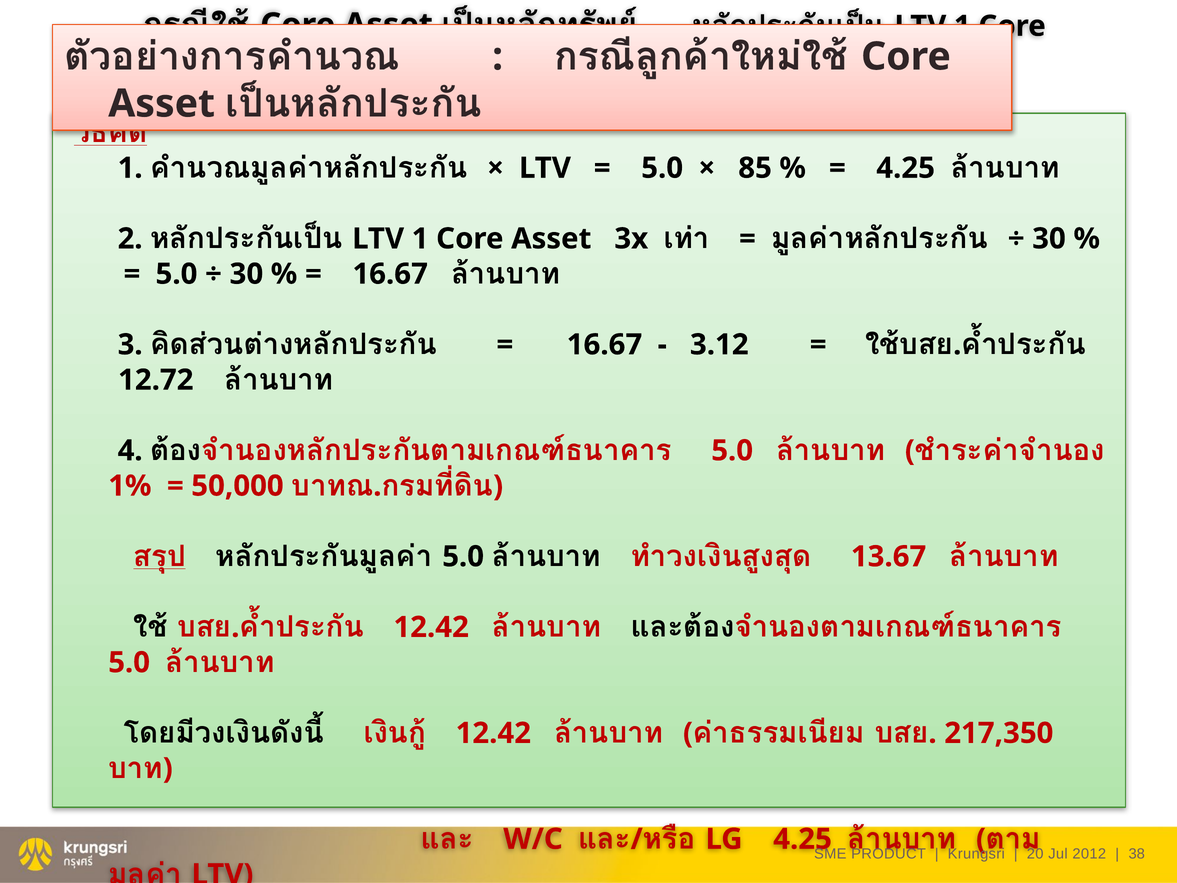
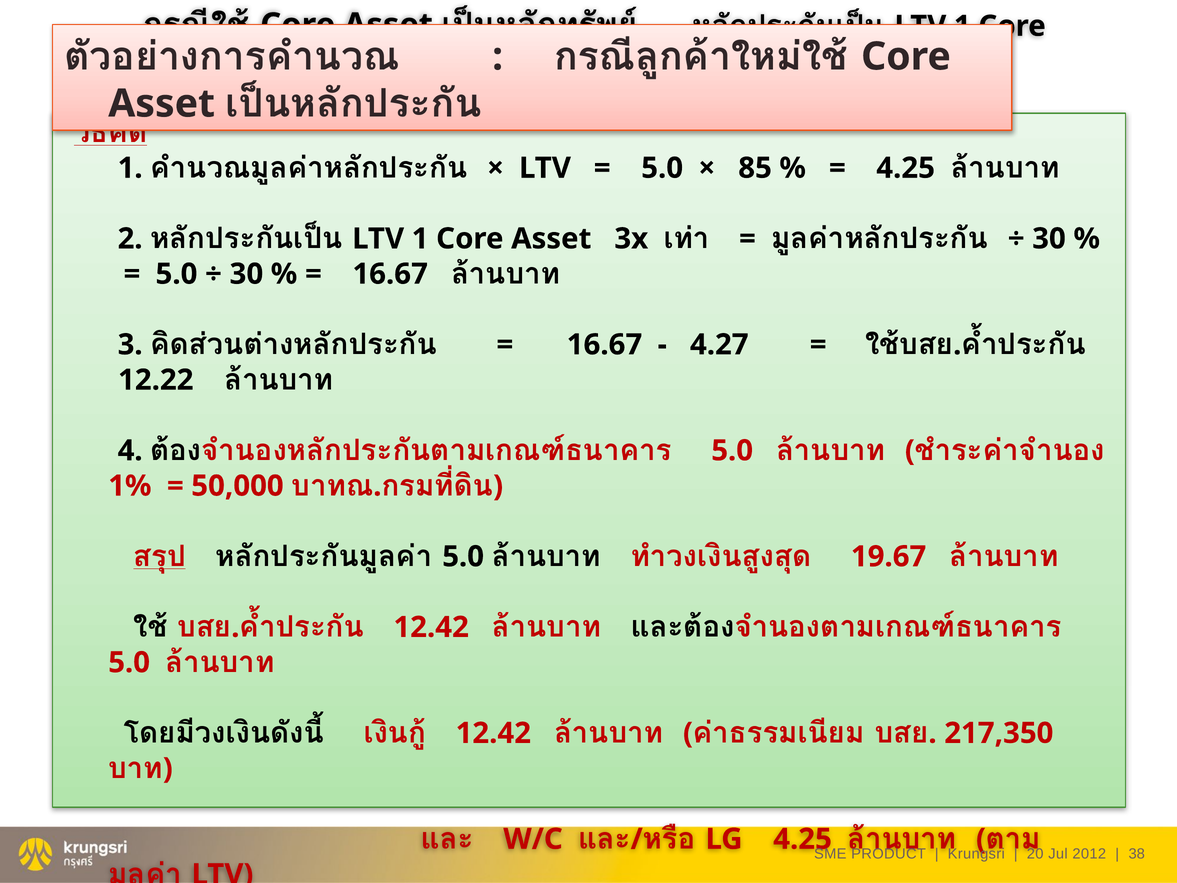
3.12: 3.12 -> 4.27
12.72: 12.72 -> 12.22
13.67: 13.67 -> 19.67
